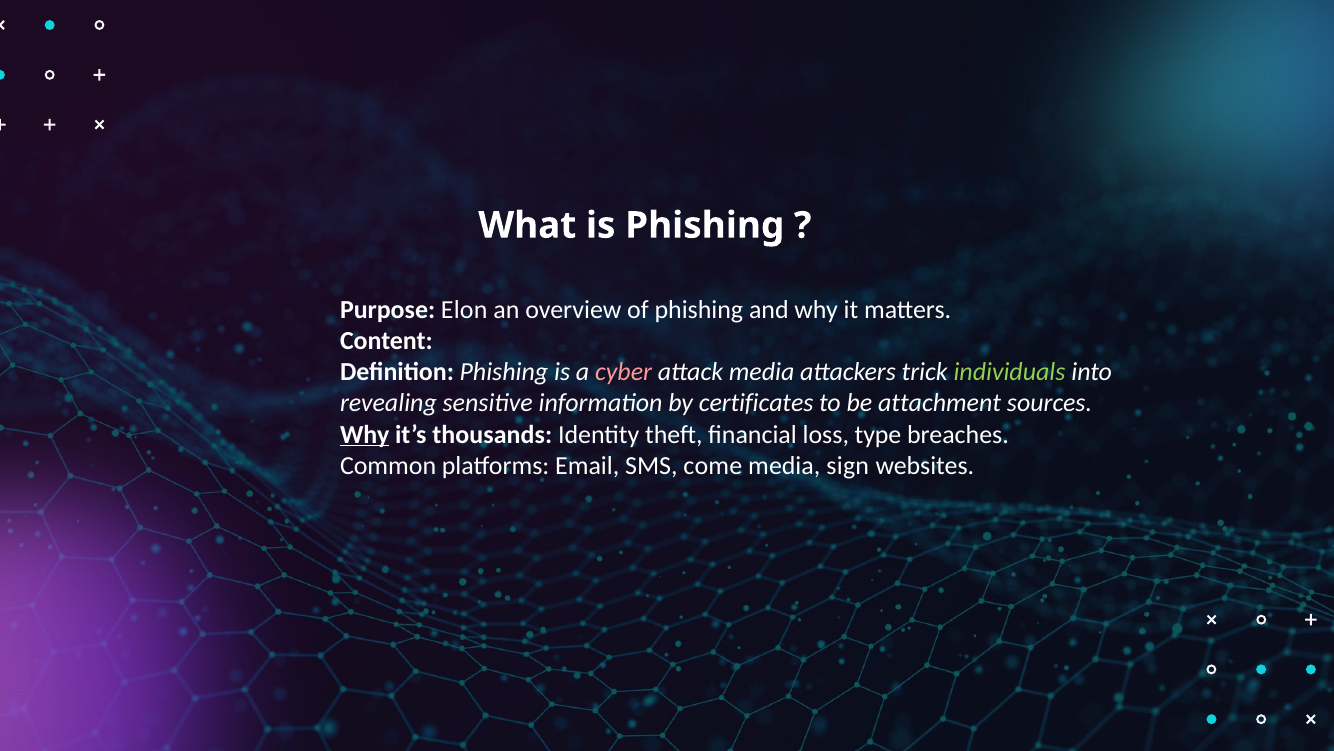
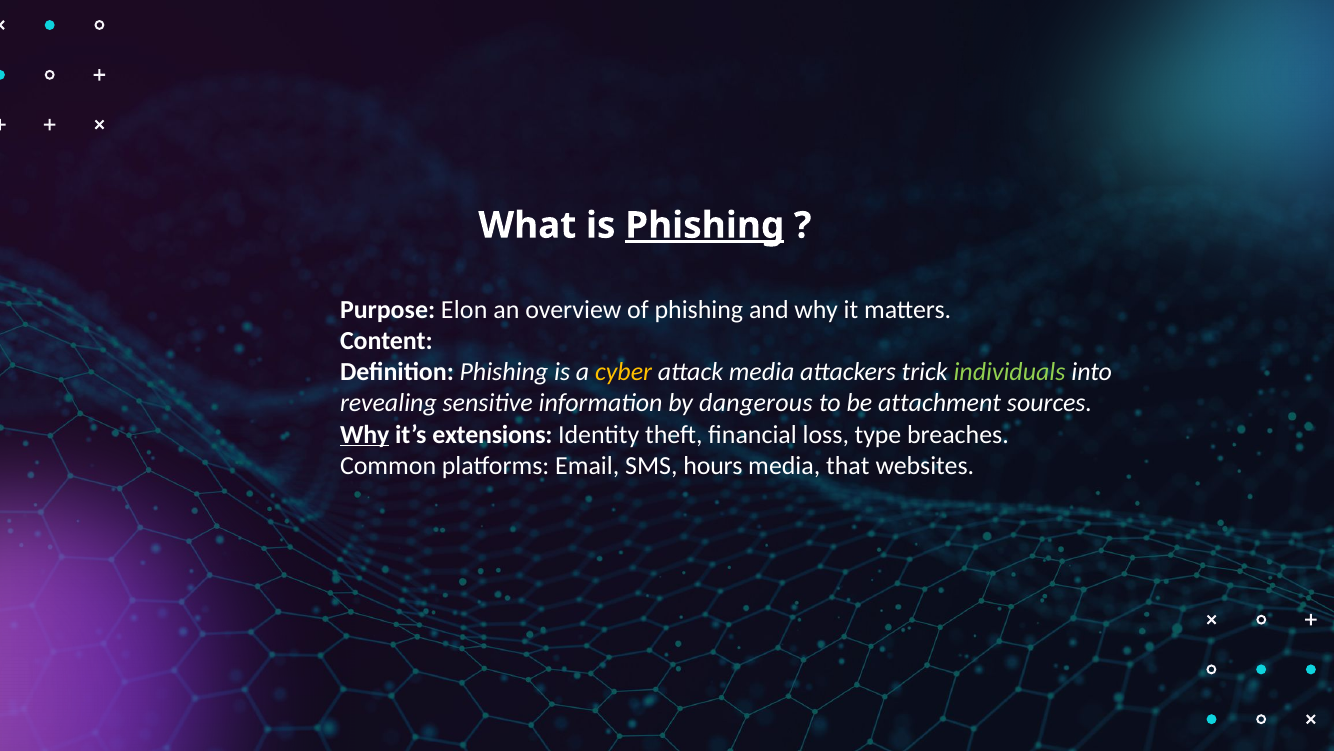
Phishing at (705, 225) underline: none -> present
cyber colour: pink -> yellow
certificates: certificates -> dangerous
thousands: thousands -> extensions
come: come -> hours
sign: sign -> that
